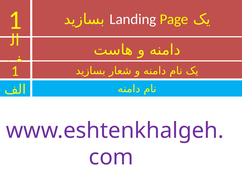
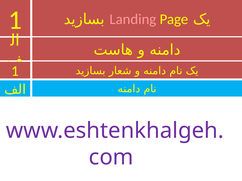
Landing colour: white -> pink
